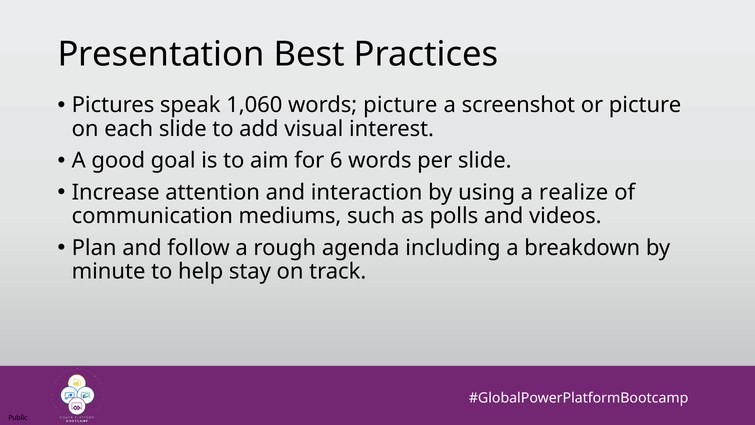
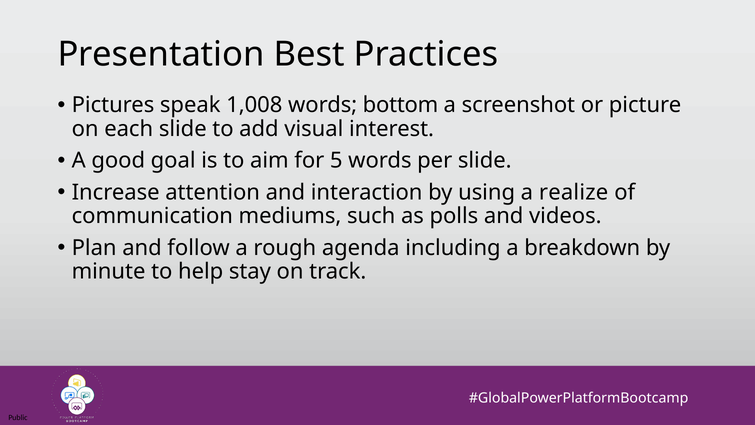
1,060: 1,060 -> 1,008
words picture: picture -> bottom
6: 6 -> 5
